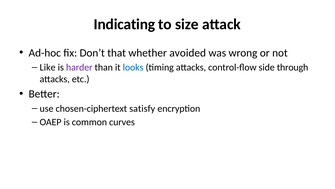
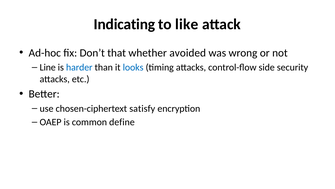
size: size -> like
Like: Like -> Line
harder colour: purple -> blue
through: through -> security
curves: curves -> define
